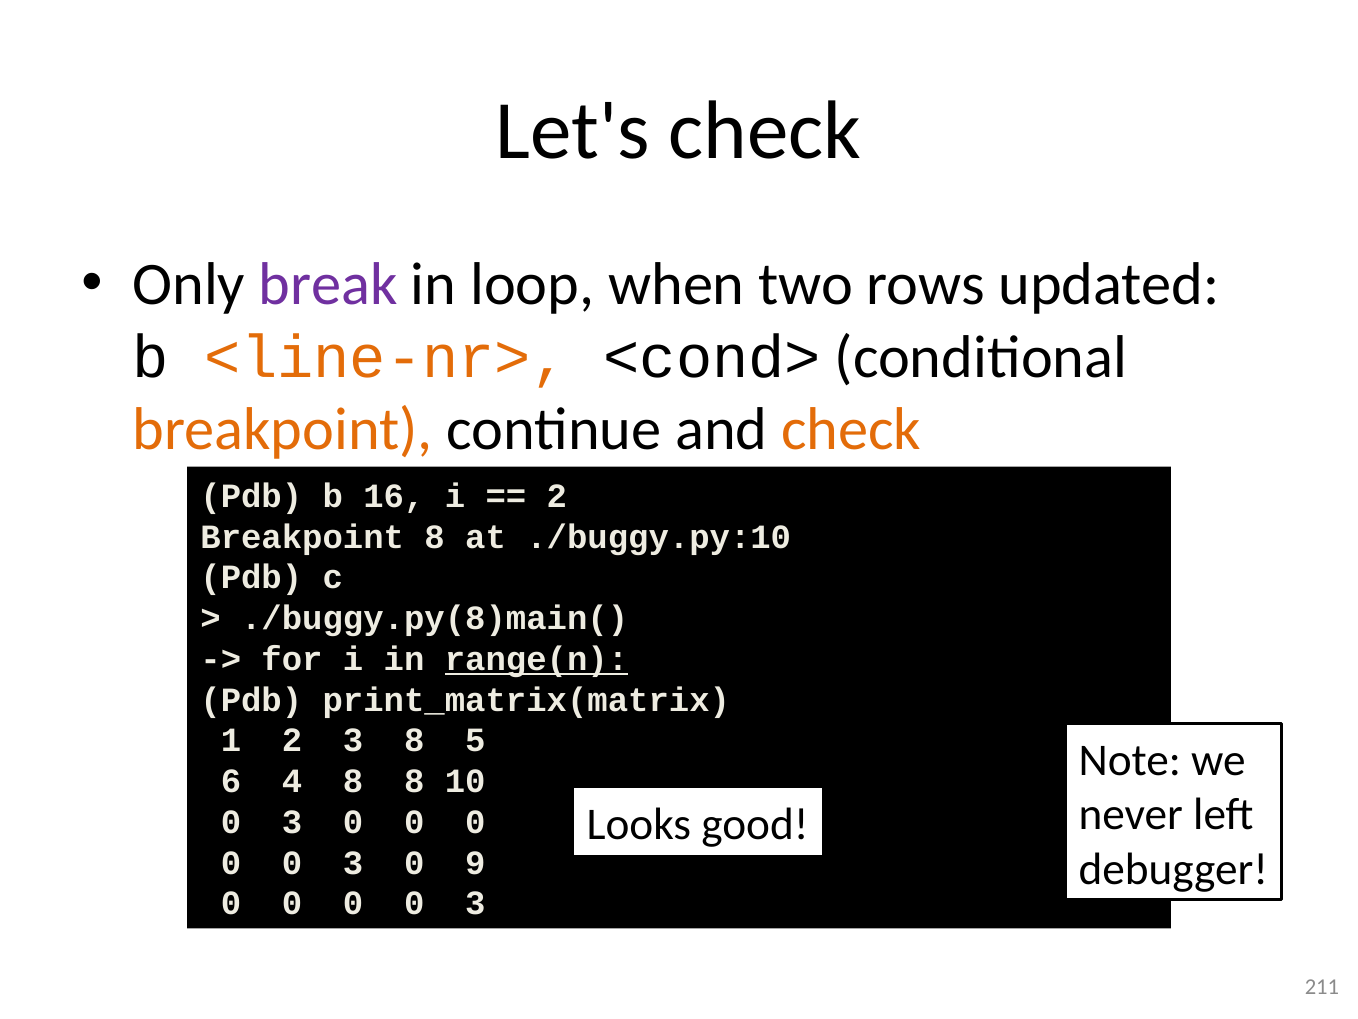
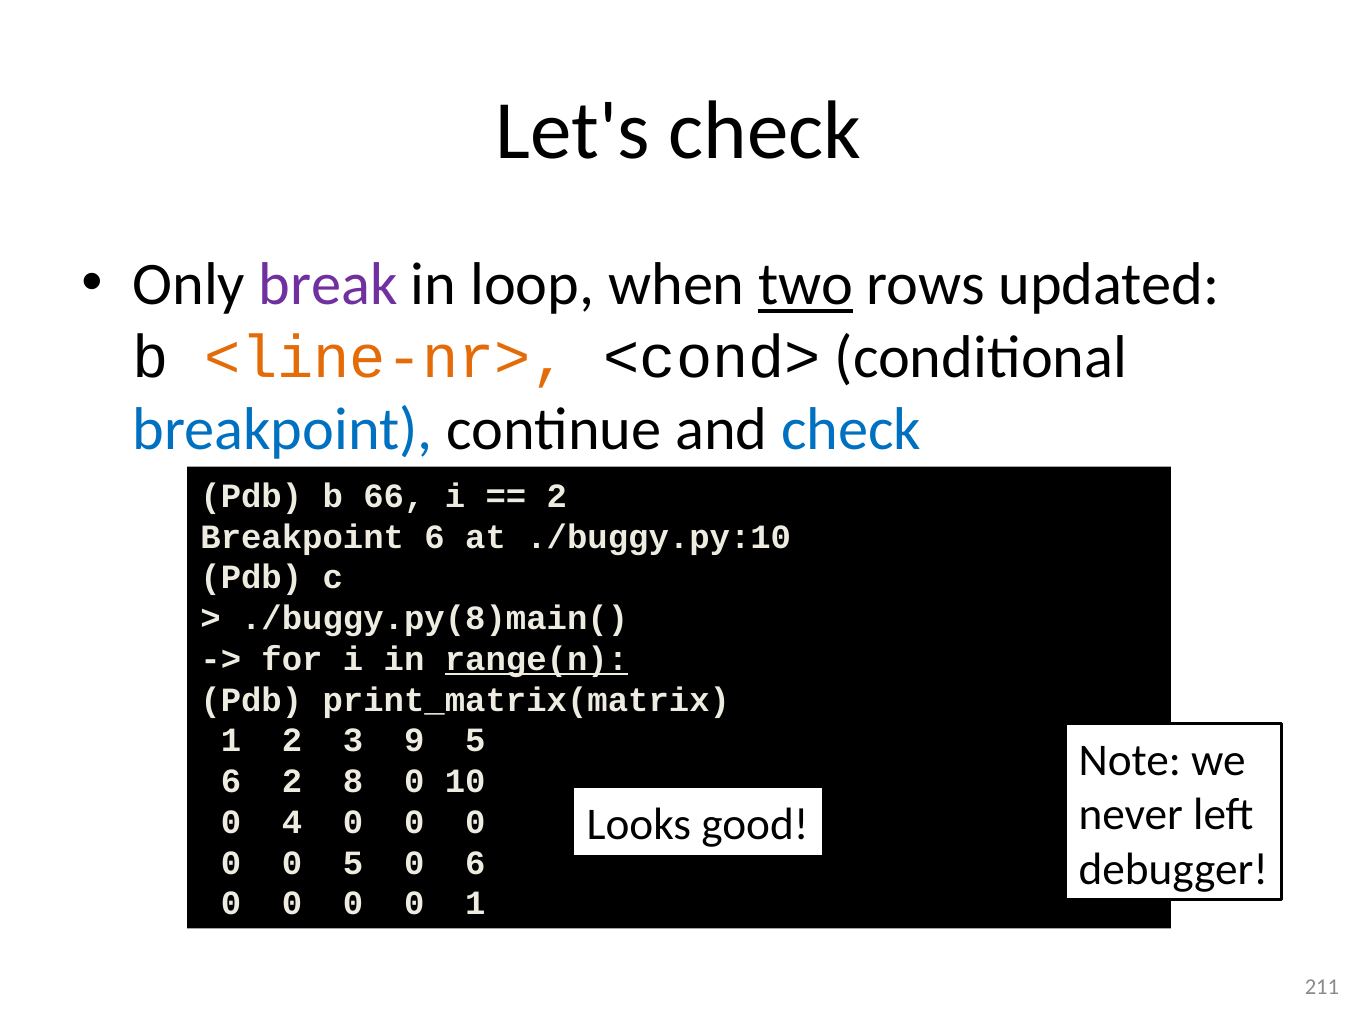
two underline: none -> present
breakpoint at (283, 430) colour: orange -> blue
check at (851, 430) colour: orange -> blue
16: 16 -> 66
Breakpoint 8: 8 -> 6
3 8: 8 -> 9
6 4: 4 -> 2
8 8: 8 -> 0
3 at (292, 822): 3 -> 4
3 at (353, 863): 3 -> 5
0 9: 9 -> 6
3 at (475, 903): 3 -> 1
